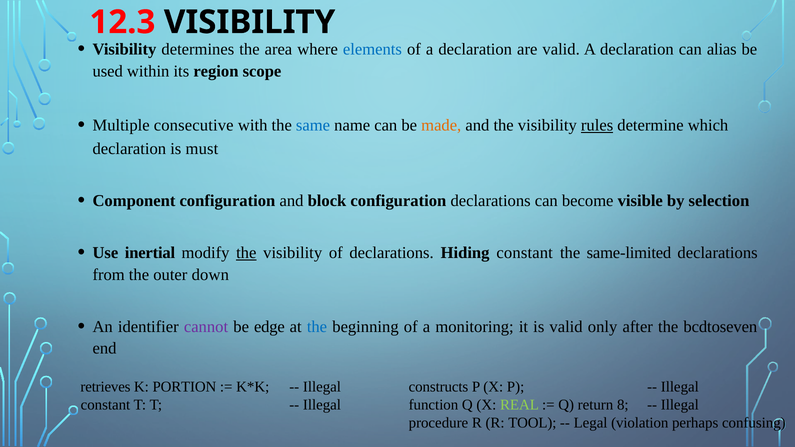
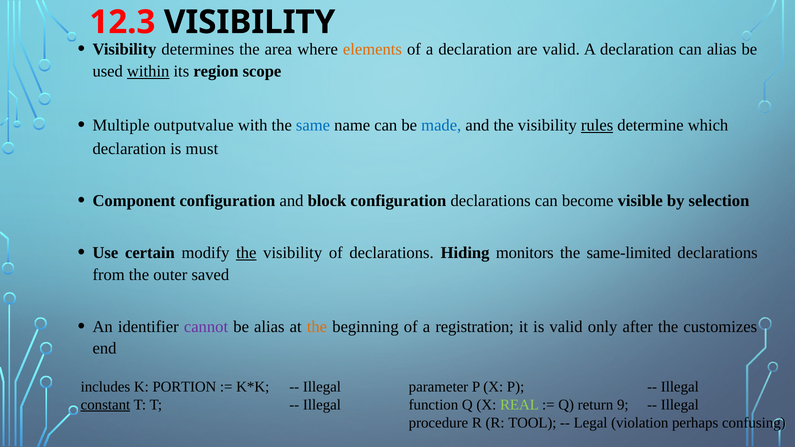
elements colour: blue -> orange
within underline: none -> present
consecutive: consecutive -> outputvalue
made colour: orange -> blue
inertial: inertial -> certain
Hiding constant: constant -> monitors
down: down -> saved
be edge: edge -> alias
the at (317, 327) colour: blue -> orange
monitoring: monitoring -> registration
bcdtoseven: bcdtoseven -> customizes
retrieves: retrieves -> includes
constructs: constructs -> parameter
constant at (105, 405) underline: none -> present
8: 8 -> 9
